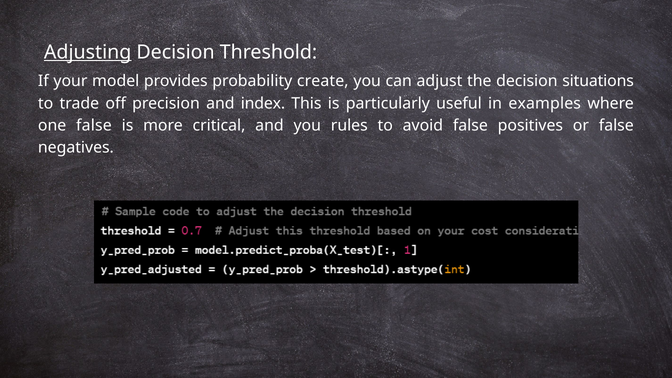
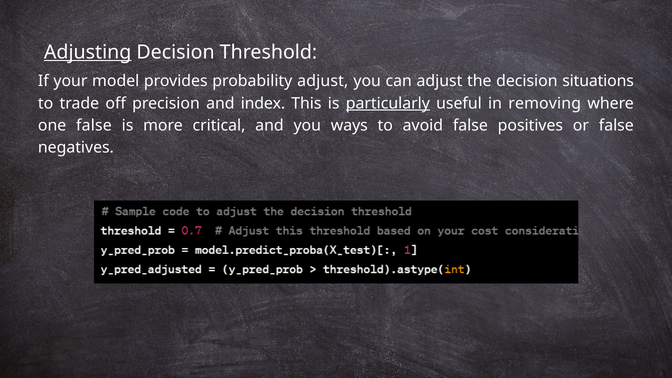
probability create: create -> adjust
particularly underline: none -> present
examples: examples -> removing
rules: rules -> ways
